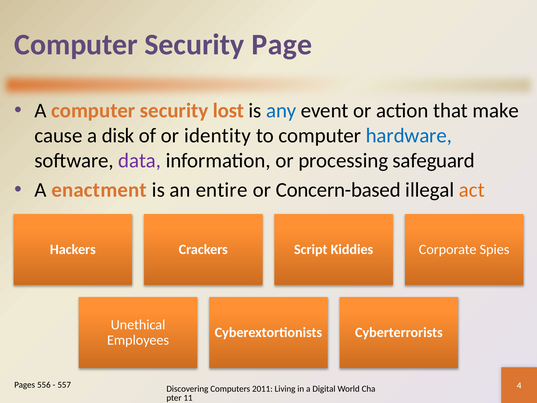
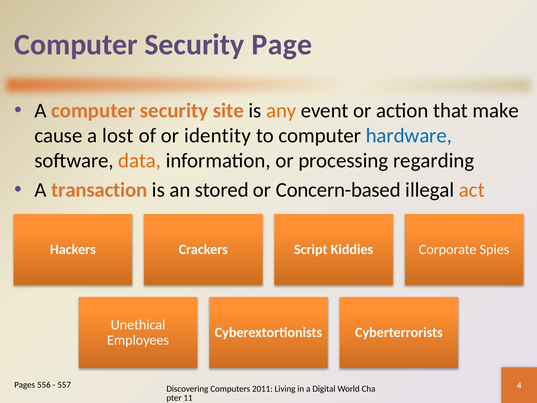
lost: lost -> site
any colour: blue -> orange
disk: disk -> lost
data colour: purple -> orange
safeguard: safeguard -> regarding
enactment: enactment -> transaction
entire: entire -> stored
